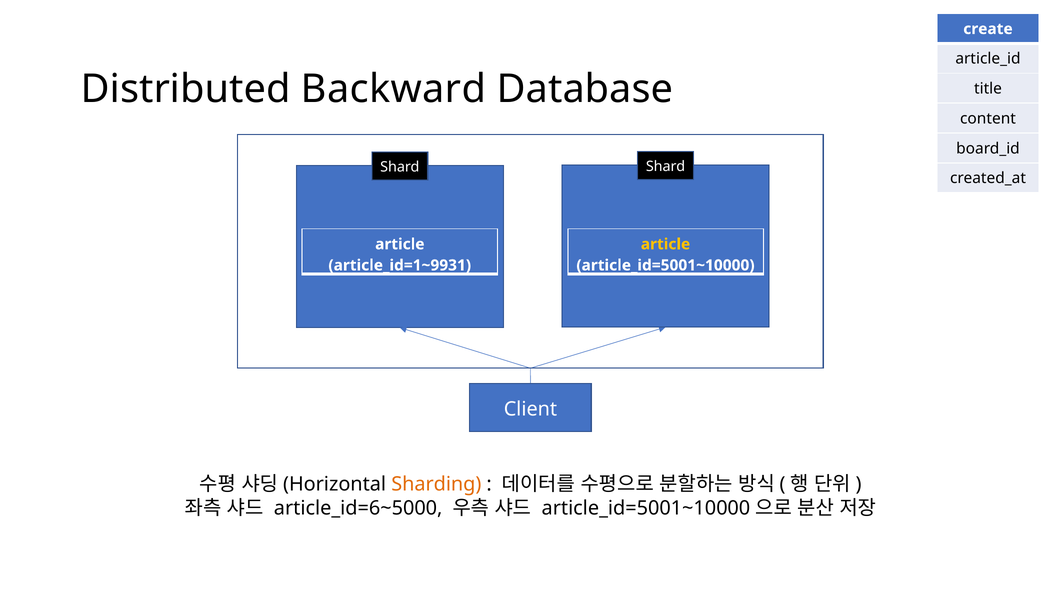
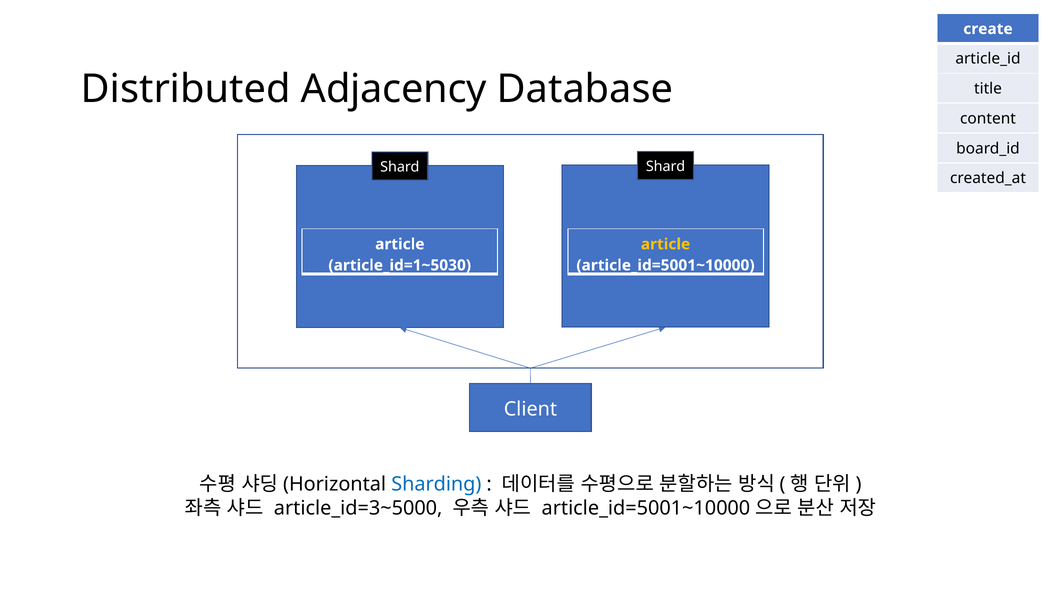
Backward: Backward -> Adjacency
article_id=1~9931: article_id=1~9931 -> article_id=1~5030
Sharding colour: orange -> blue
article_id=6~5000: article_id=6~5000 -> article_id=3~5000
